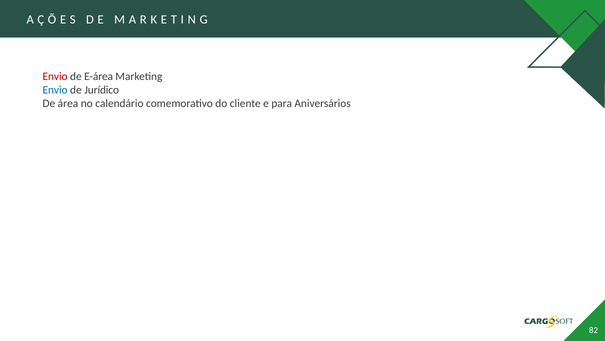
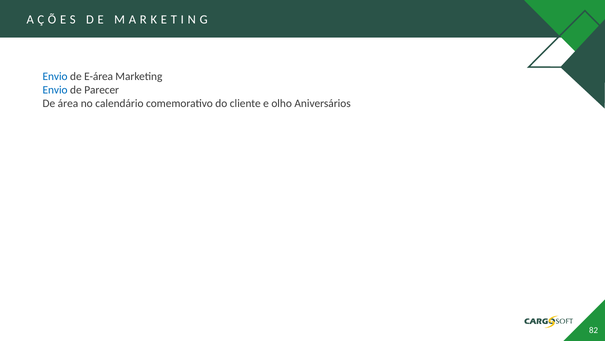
Envio at (55, 76) colour: red -> blue
Jurídico: Jurídico -> Parecer
para: para -> olho
